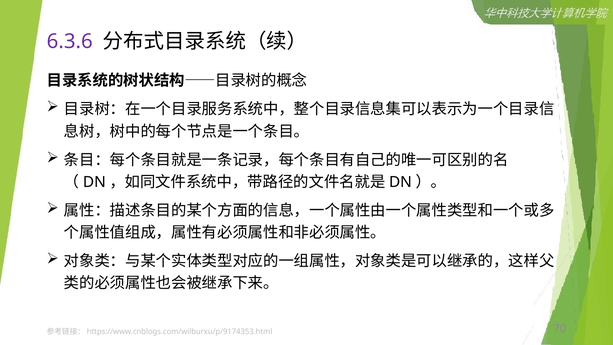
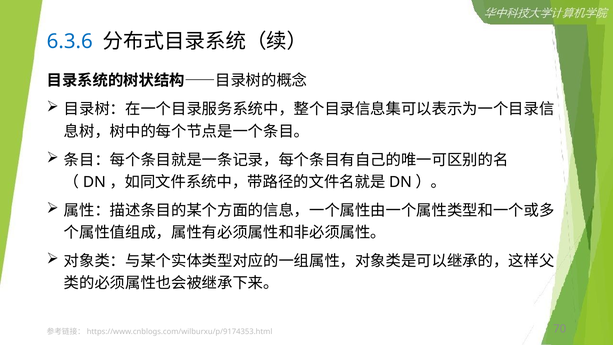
6.3.6 colour: purple -> blue
